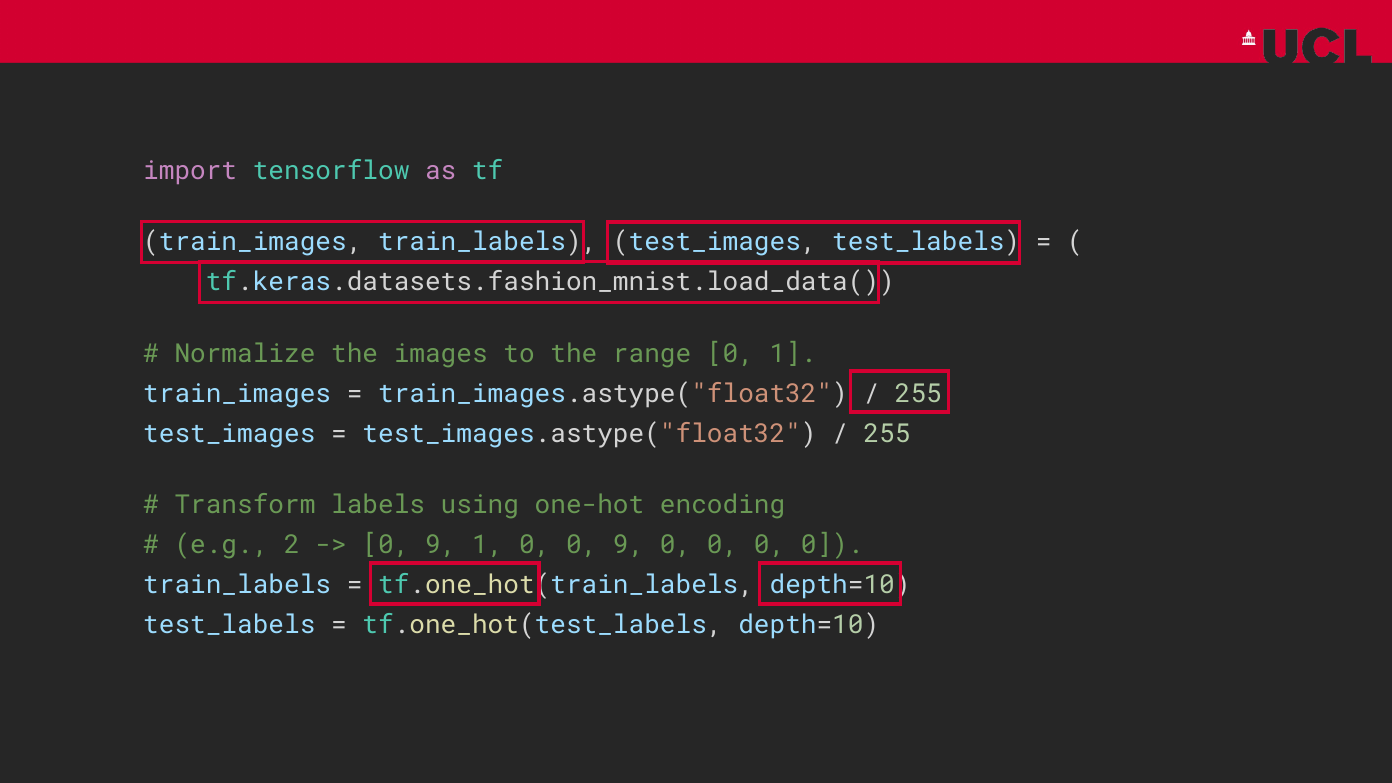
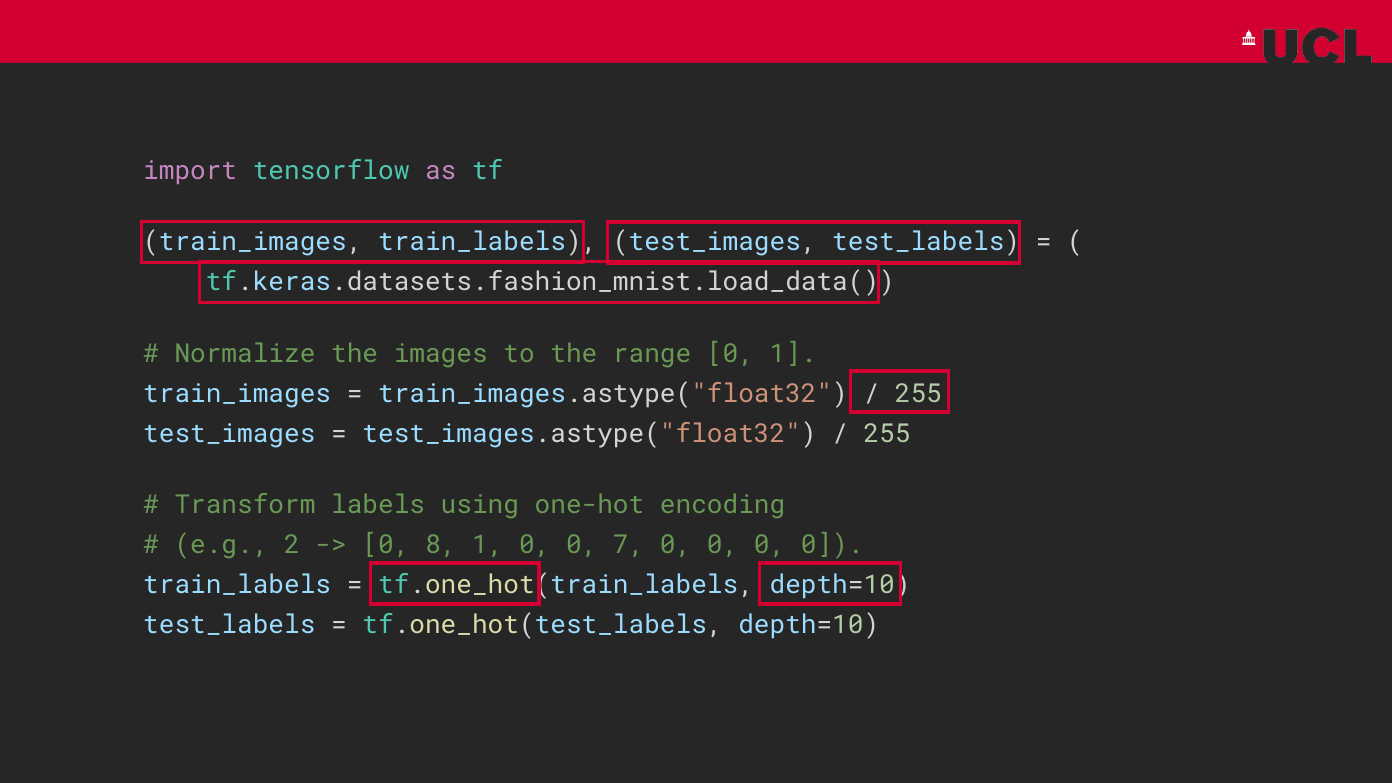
9 at (441, 545): 9 -> 8
0 0 9: 9 -> 7
